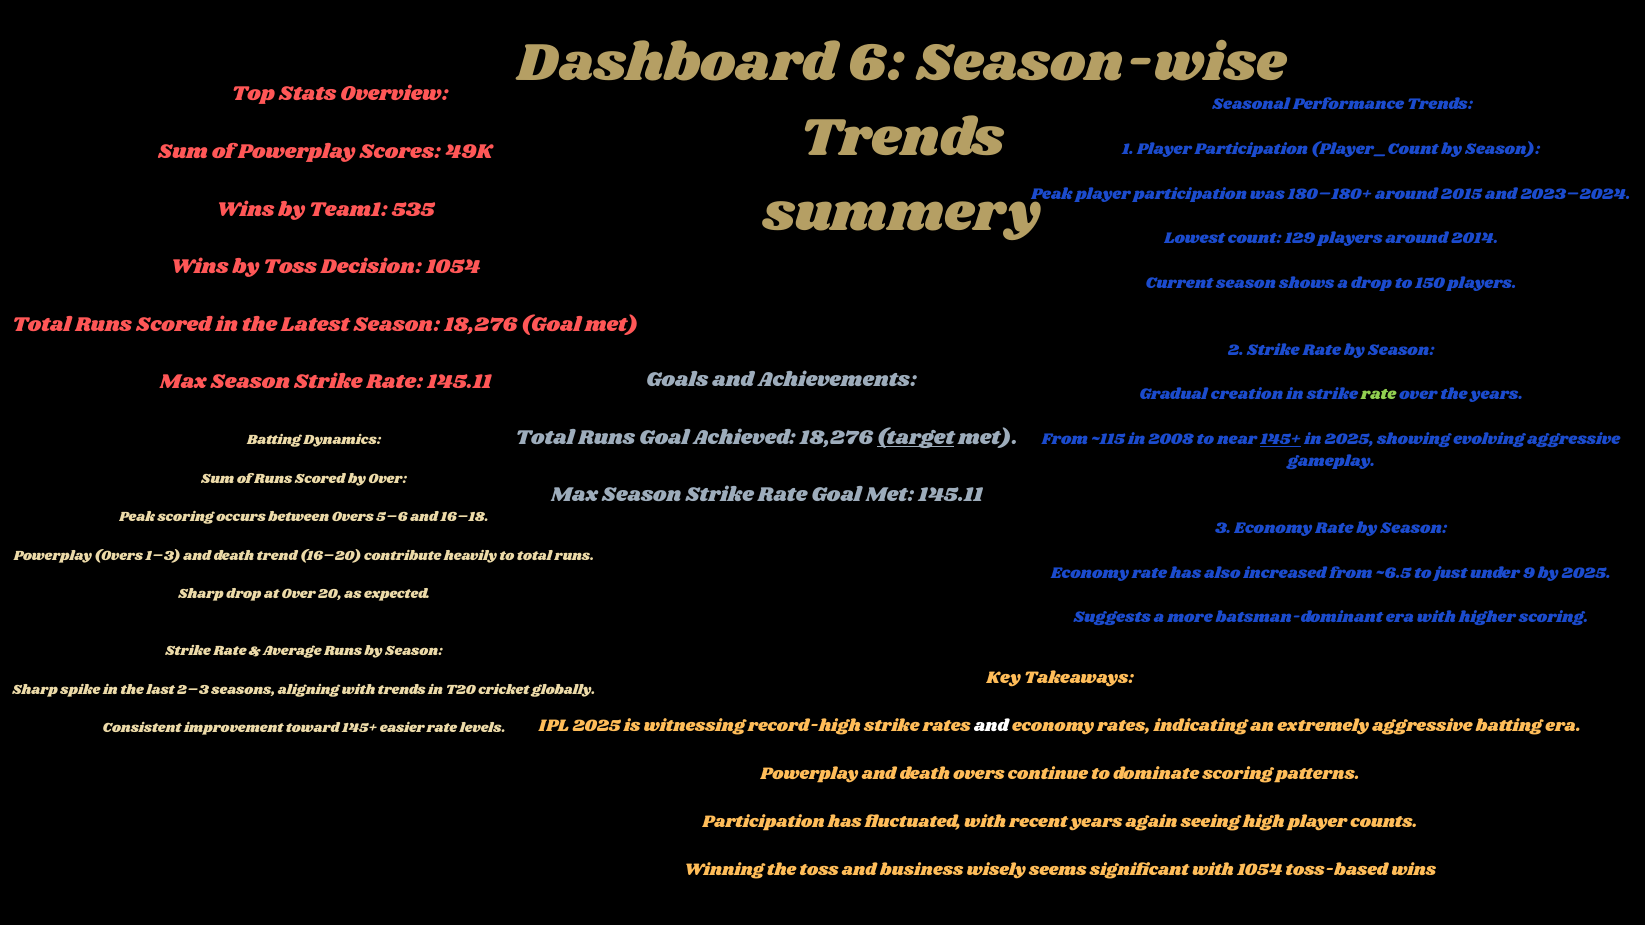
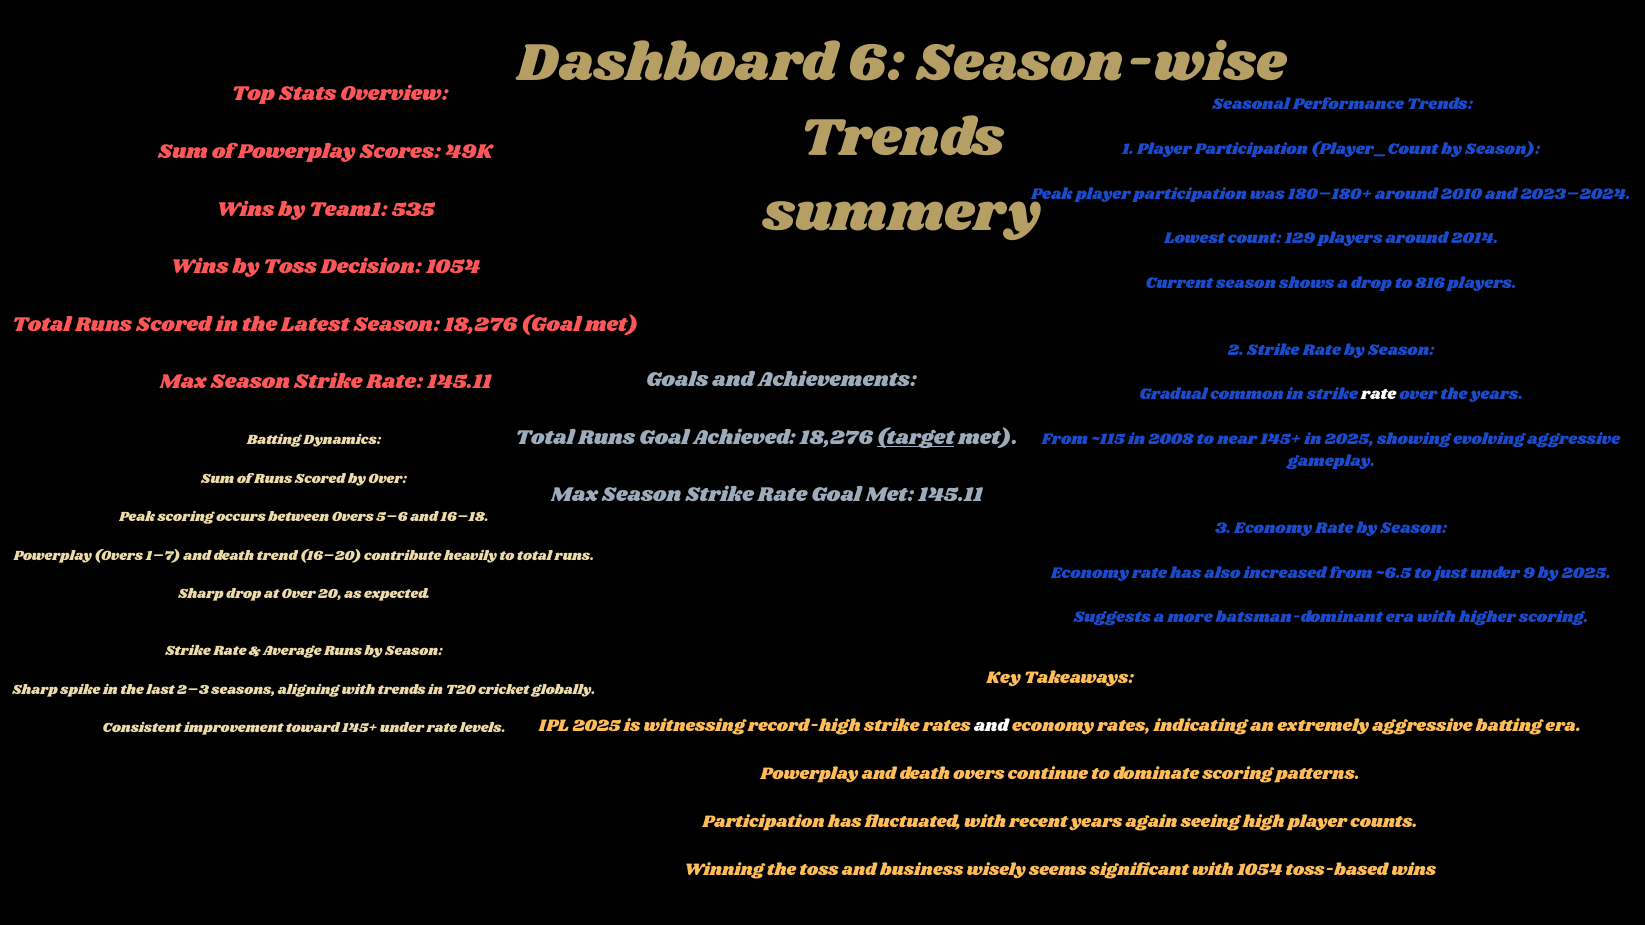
2015: 2015 -> 2010
150: 150 -> 816
creation: creation -> common
rate at (1379, 395) colour: light green -> white
145+ at (1281, 439) underline: present -> none
1–3: 1–3 -> 1–7
145+ easier: easier -> under
